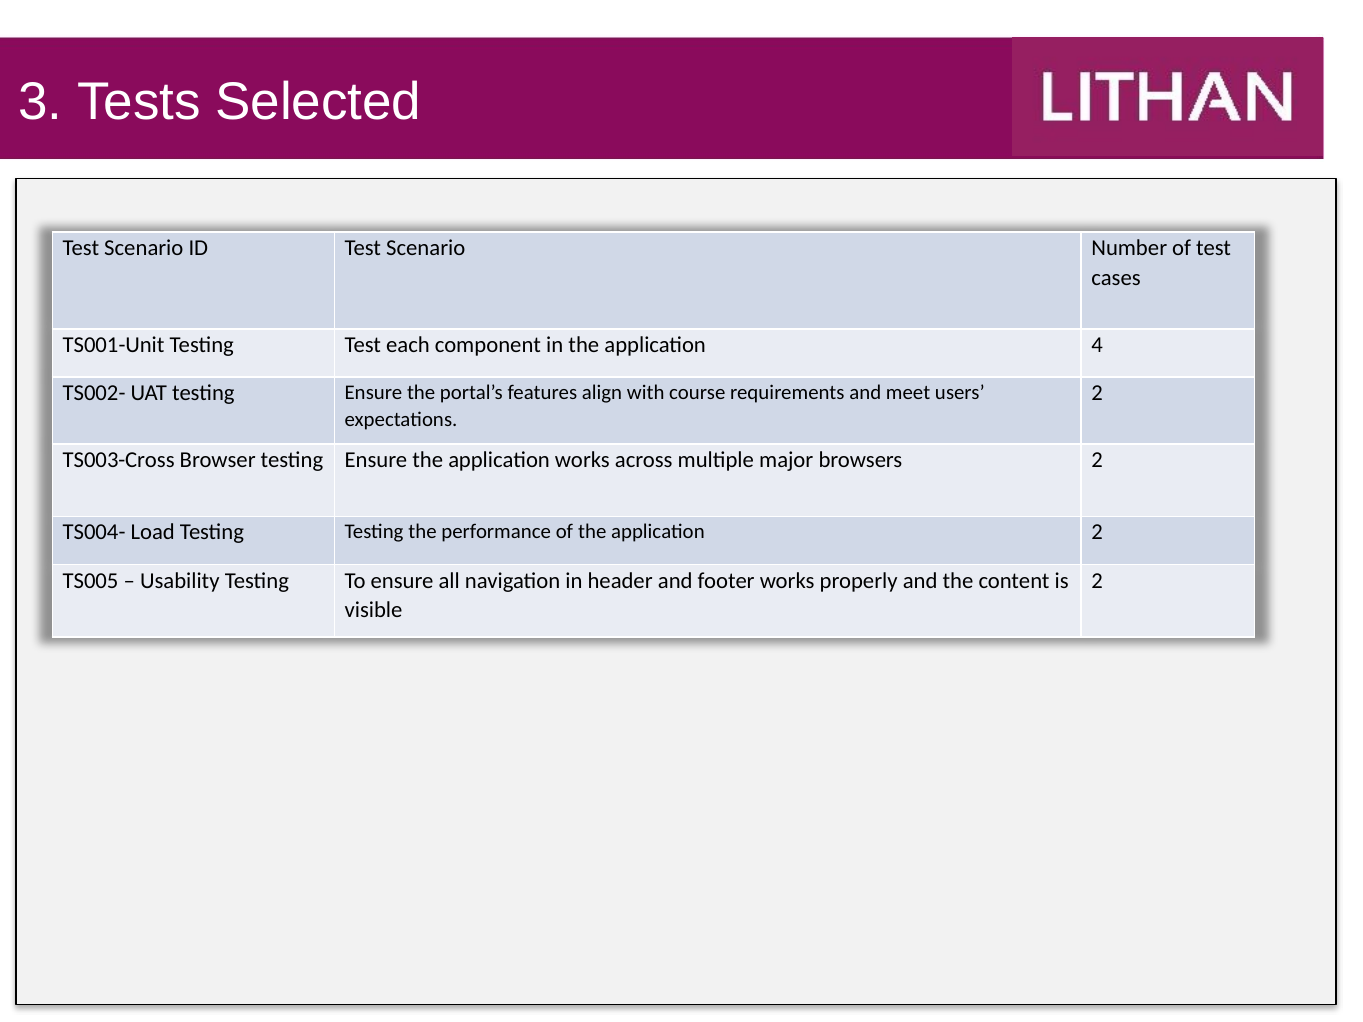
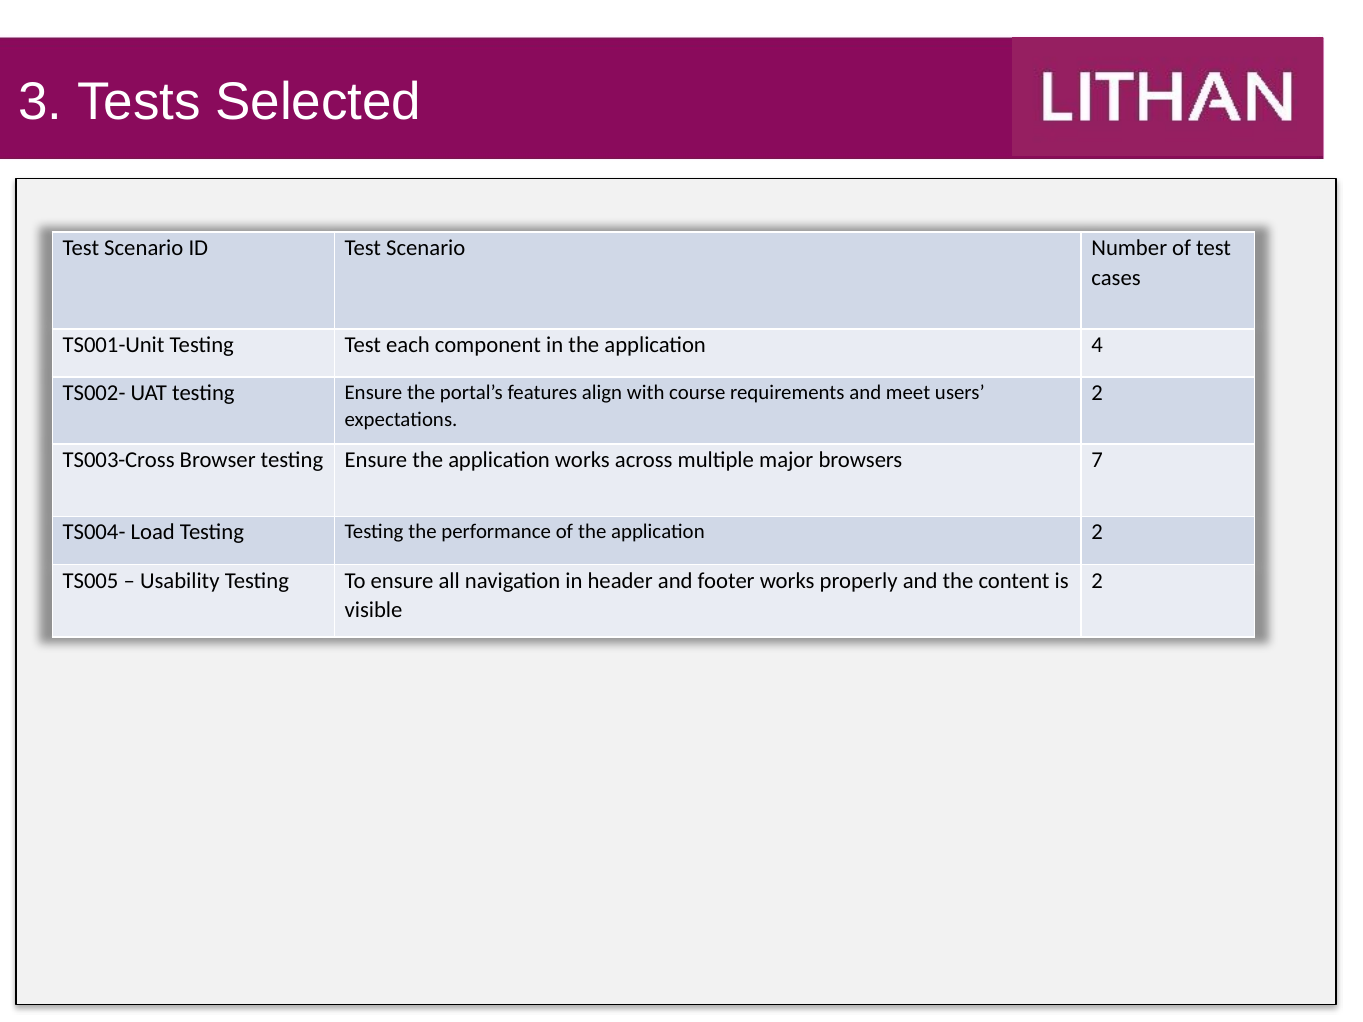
browsers 2: 2 -> 7
